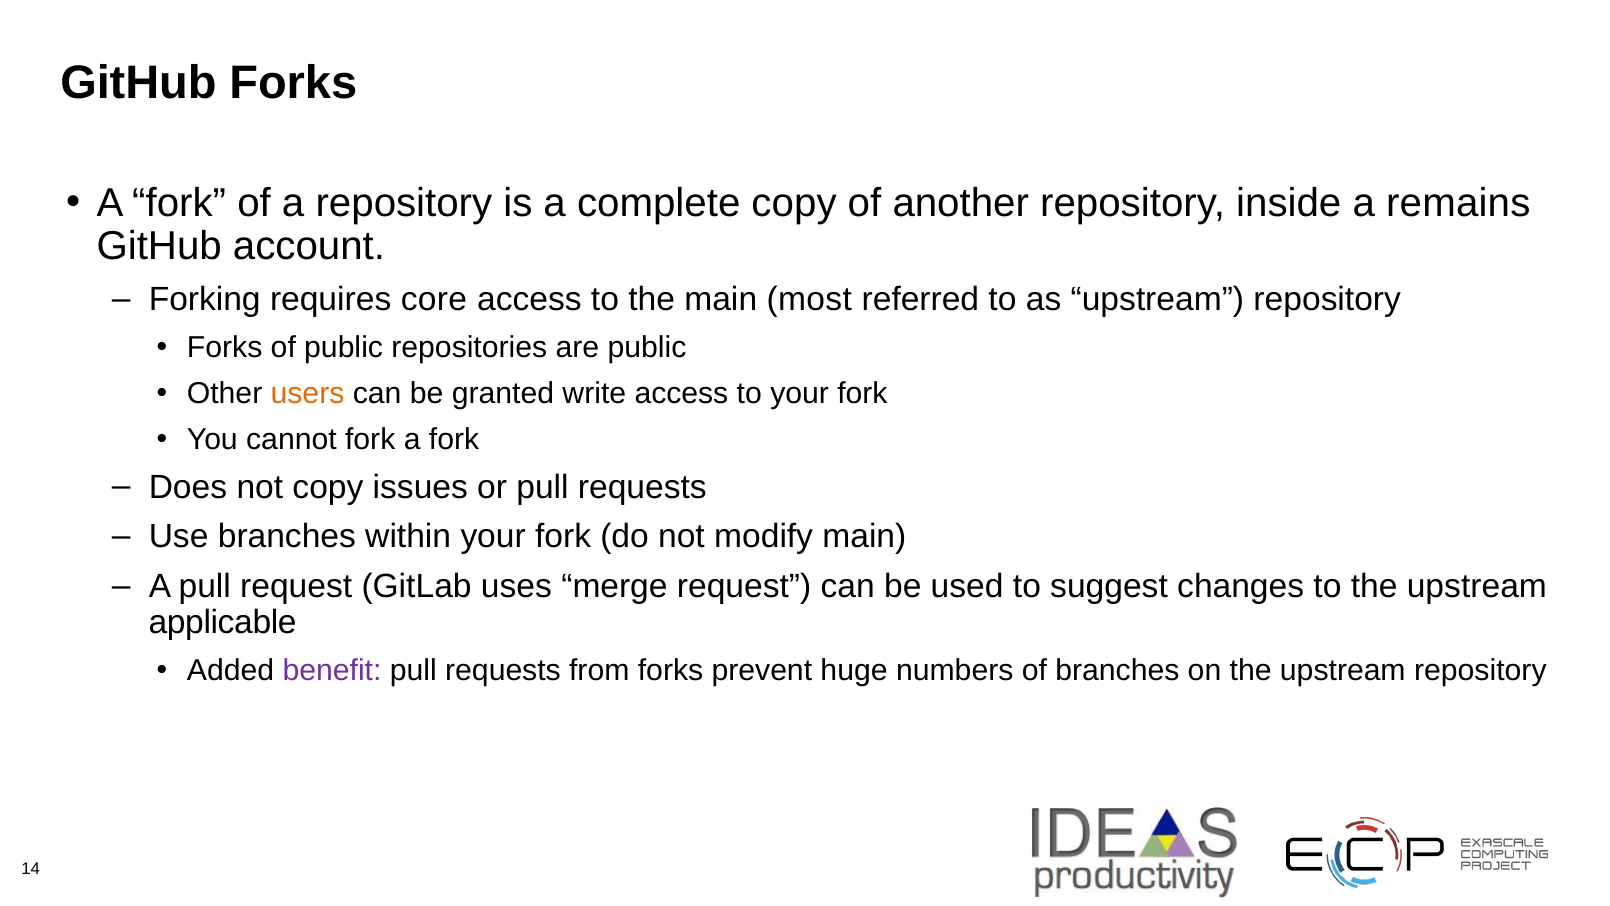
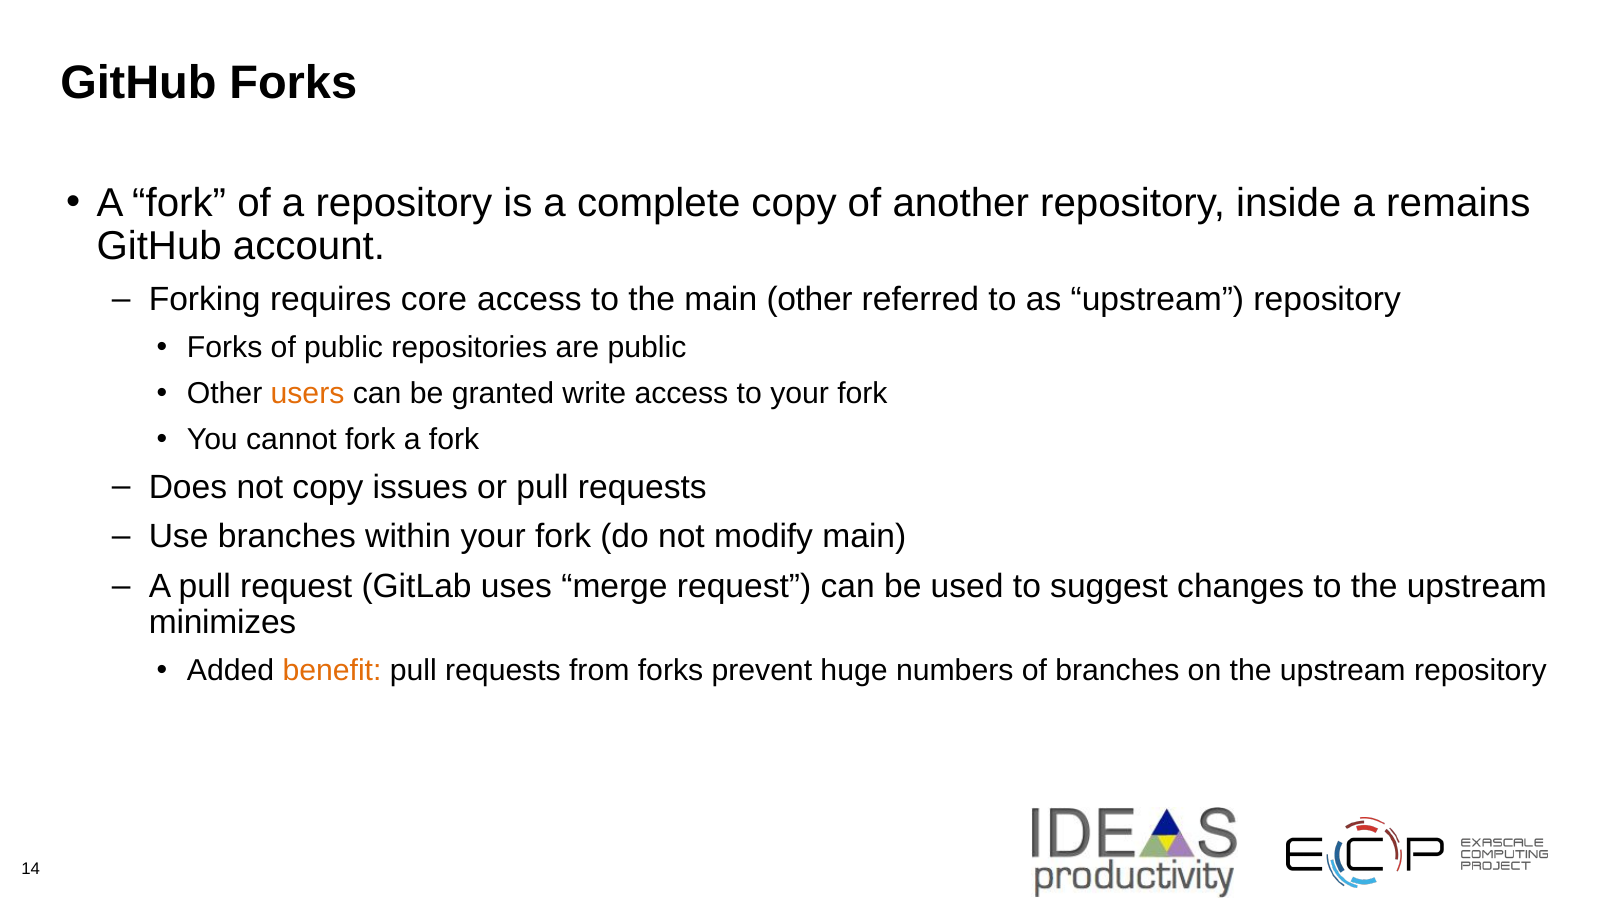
main most: most -> other
applicable: applicable -> minimizes
benefit colour: purple -> orange
